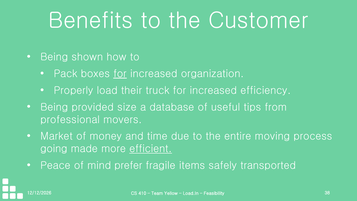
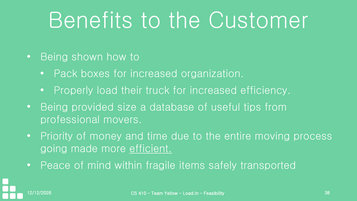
for at (120, 74) underline: present -> none
Market: Market -> Priority
prefer: prefer -> within
